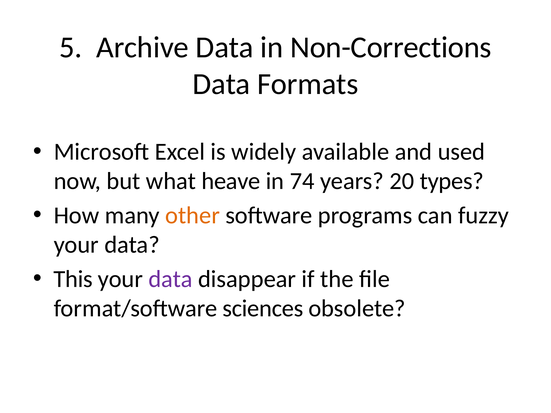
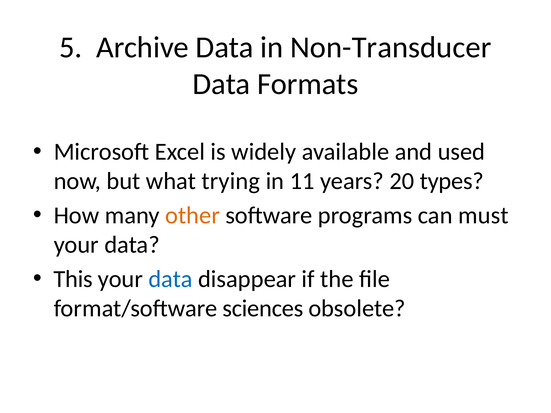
Non-Corrections: Non-Corrections -> Non-Transducer
heave: heave -> trying
74: 74 -> 11
fuzzy: fuzzy -> must
data at (171, 279) colour: purple -> blue
